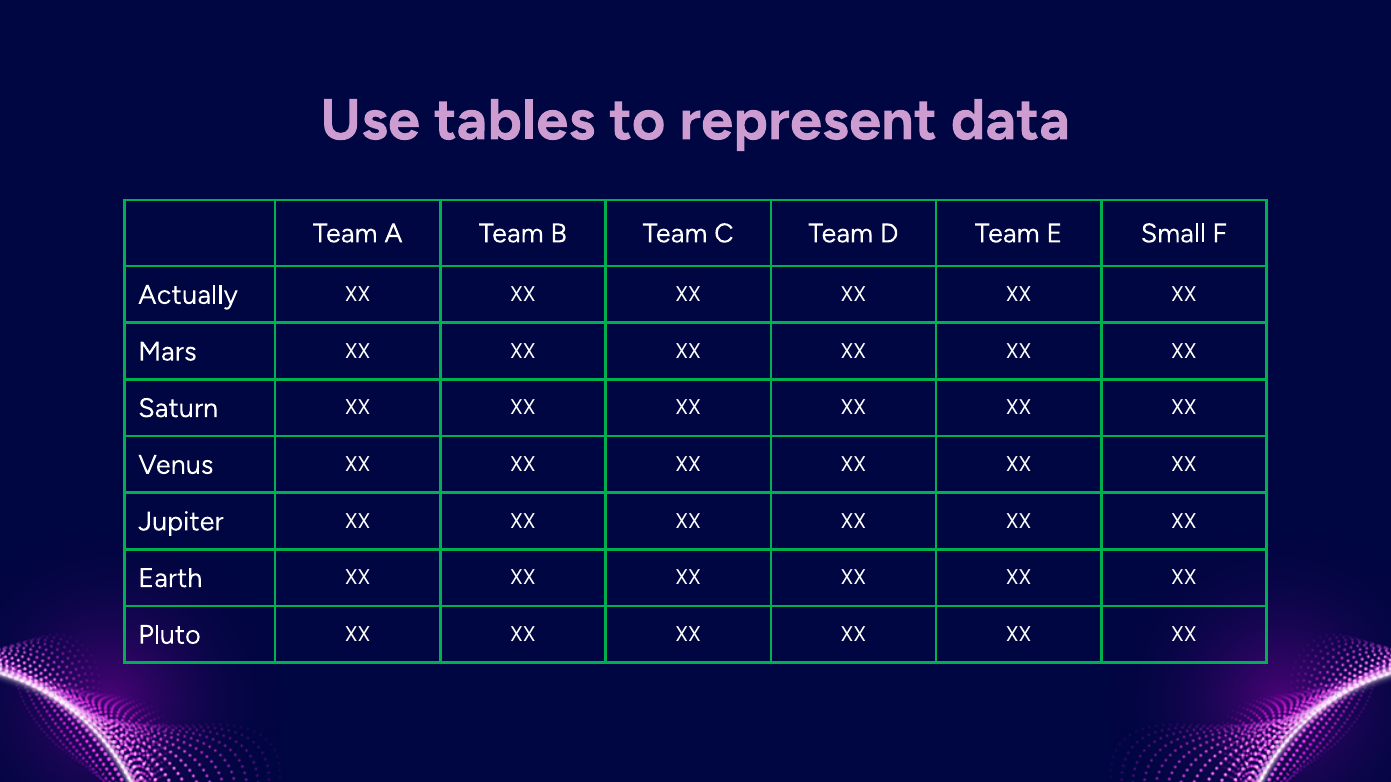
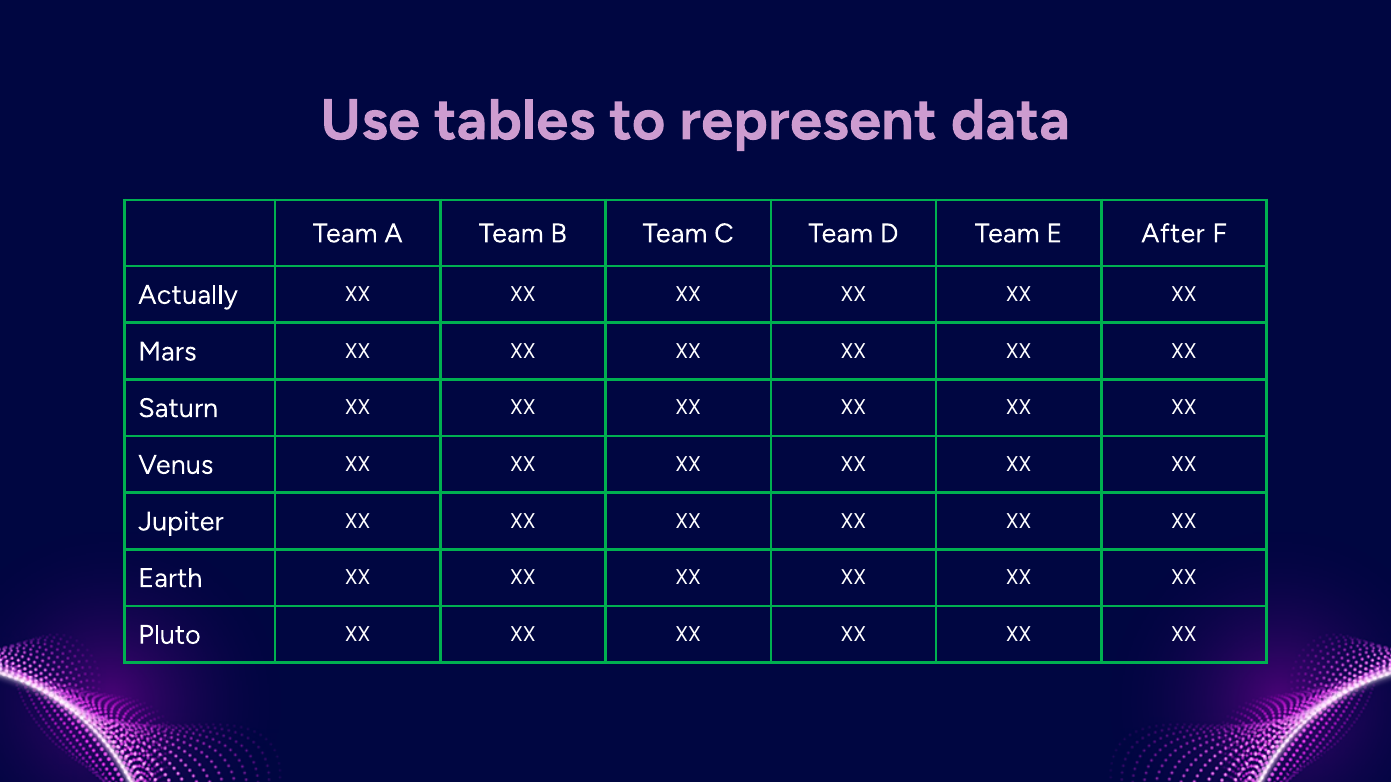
Small: Small -> After
